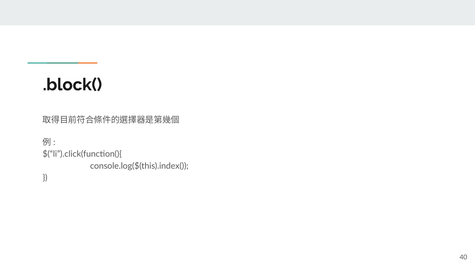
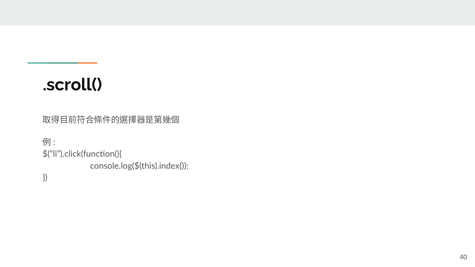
.block(: .block( -> .scroll(
